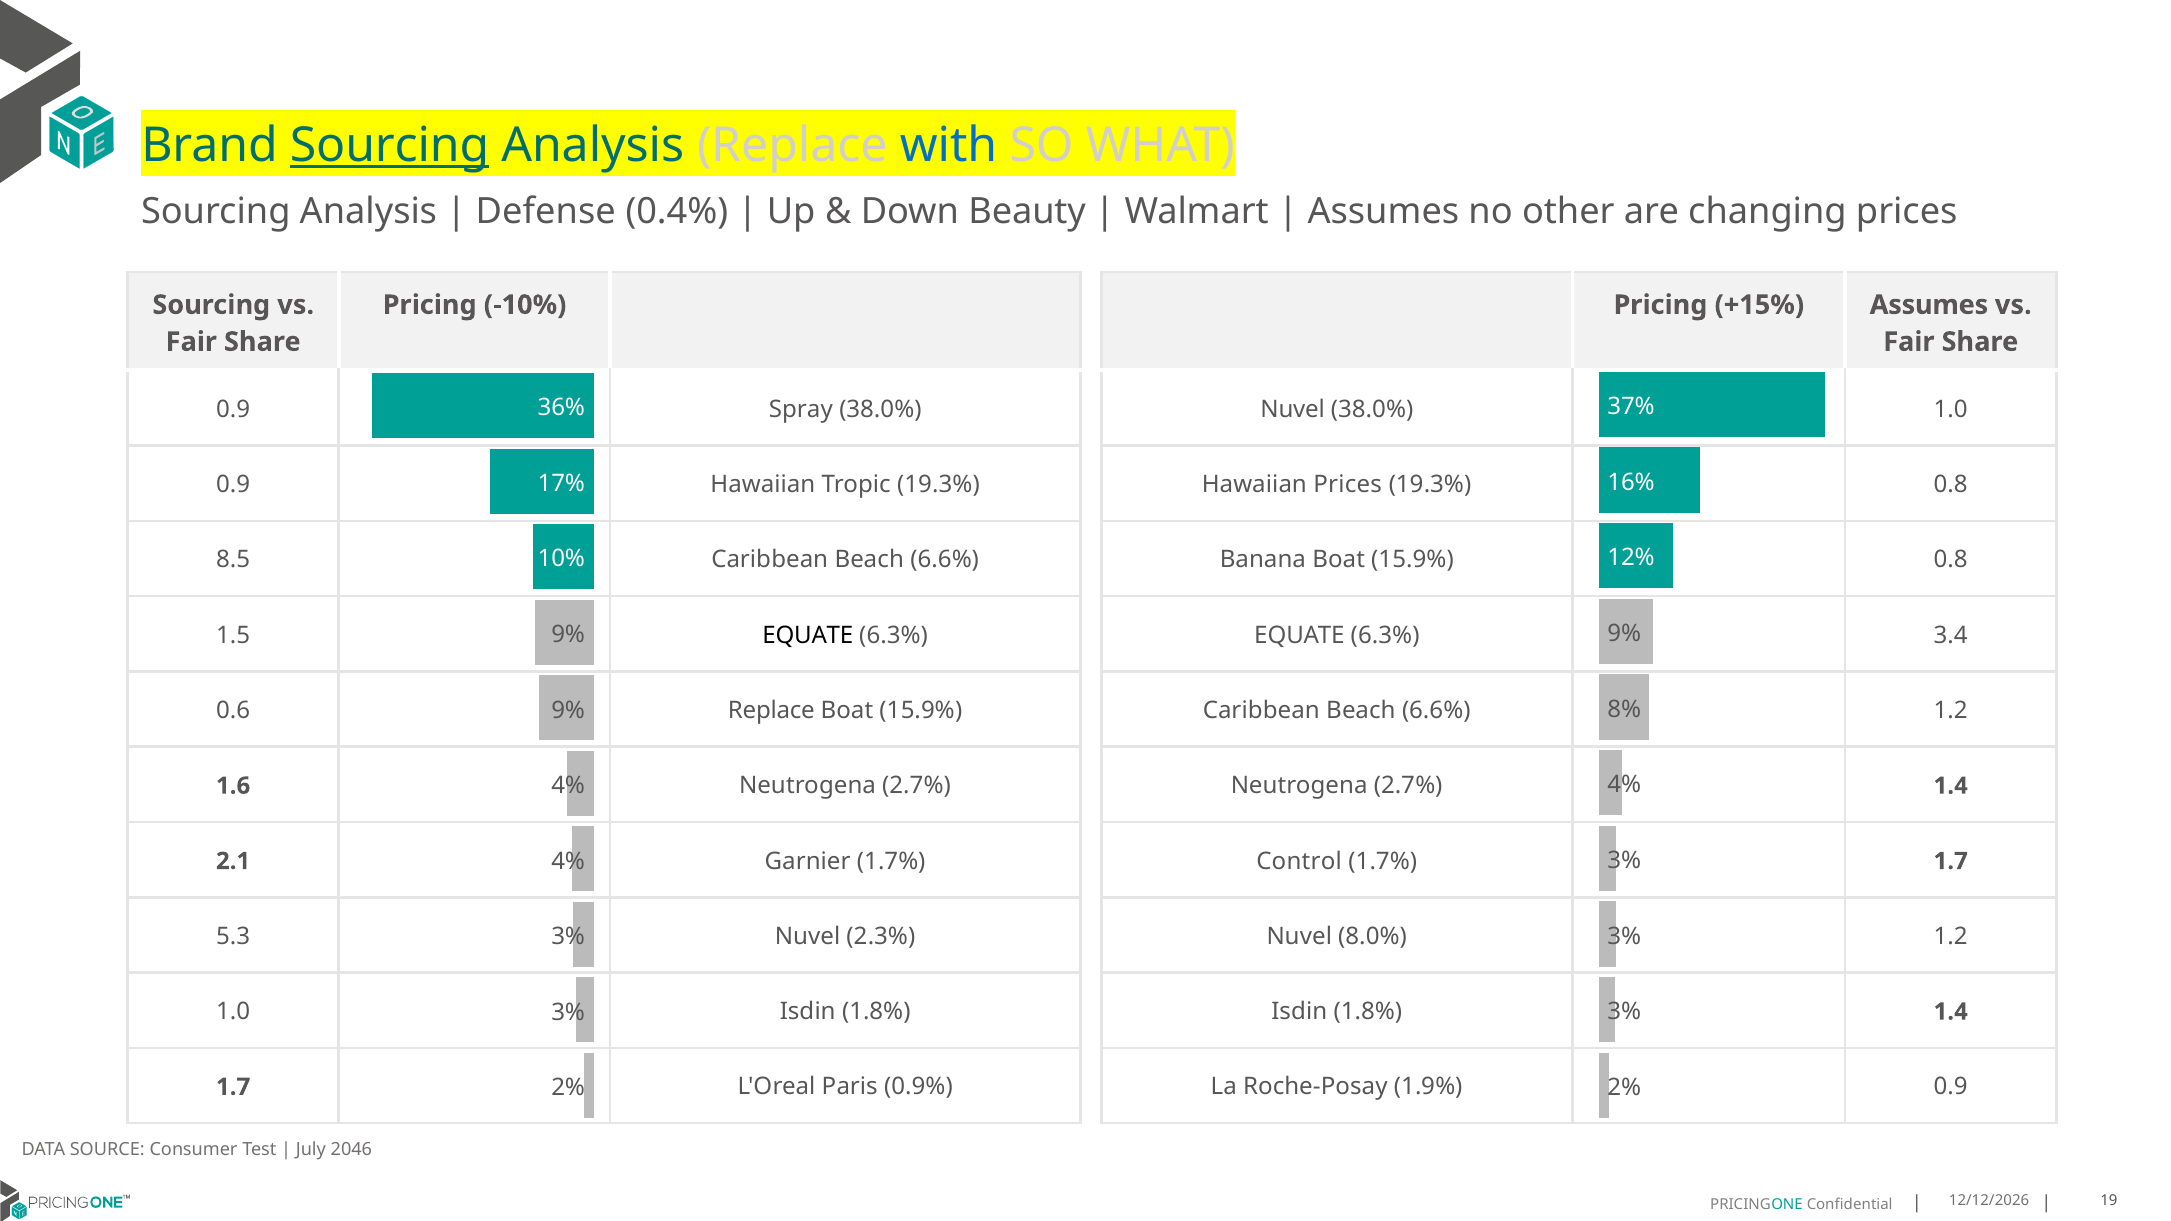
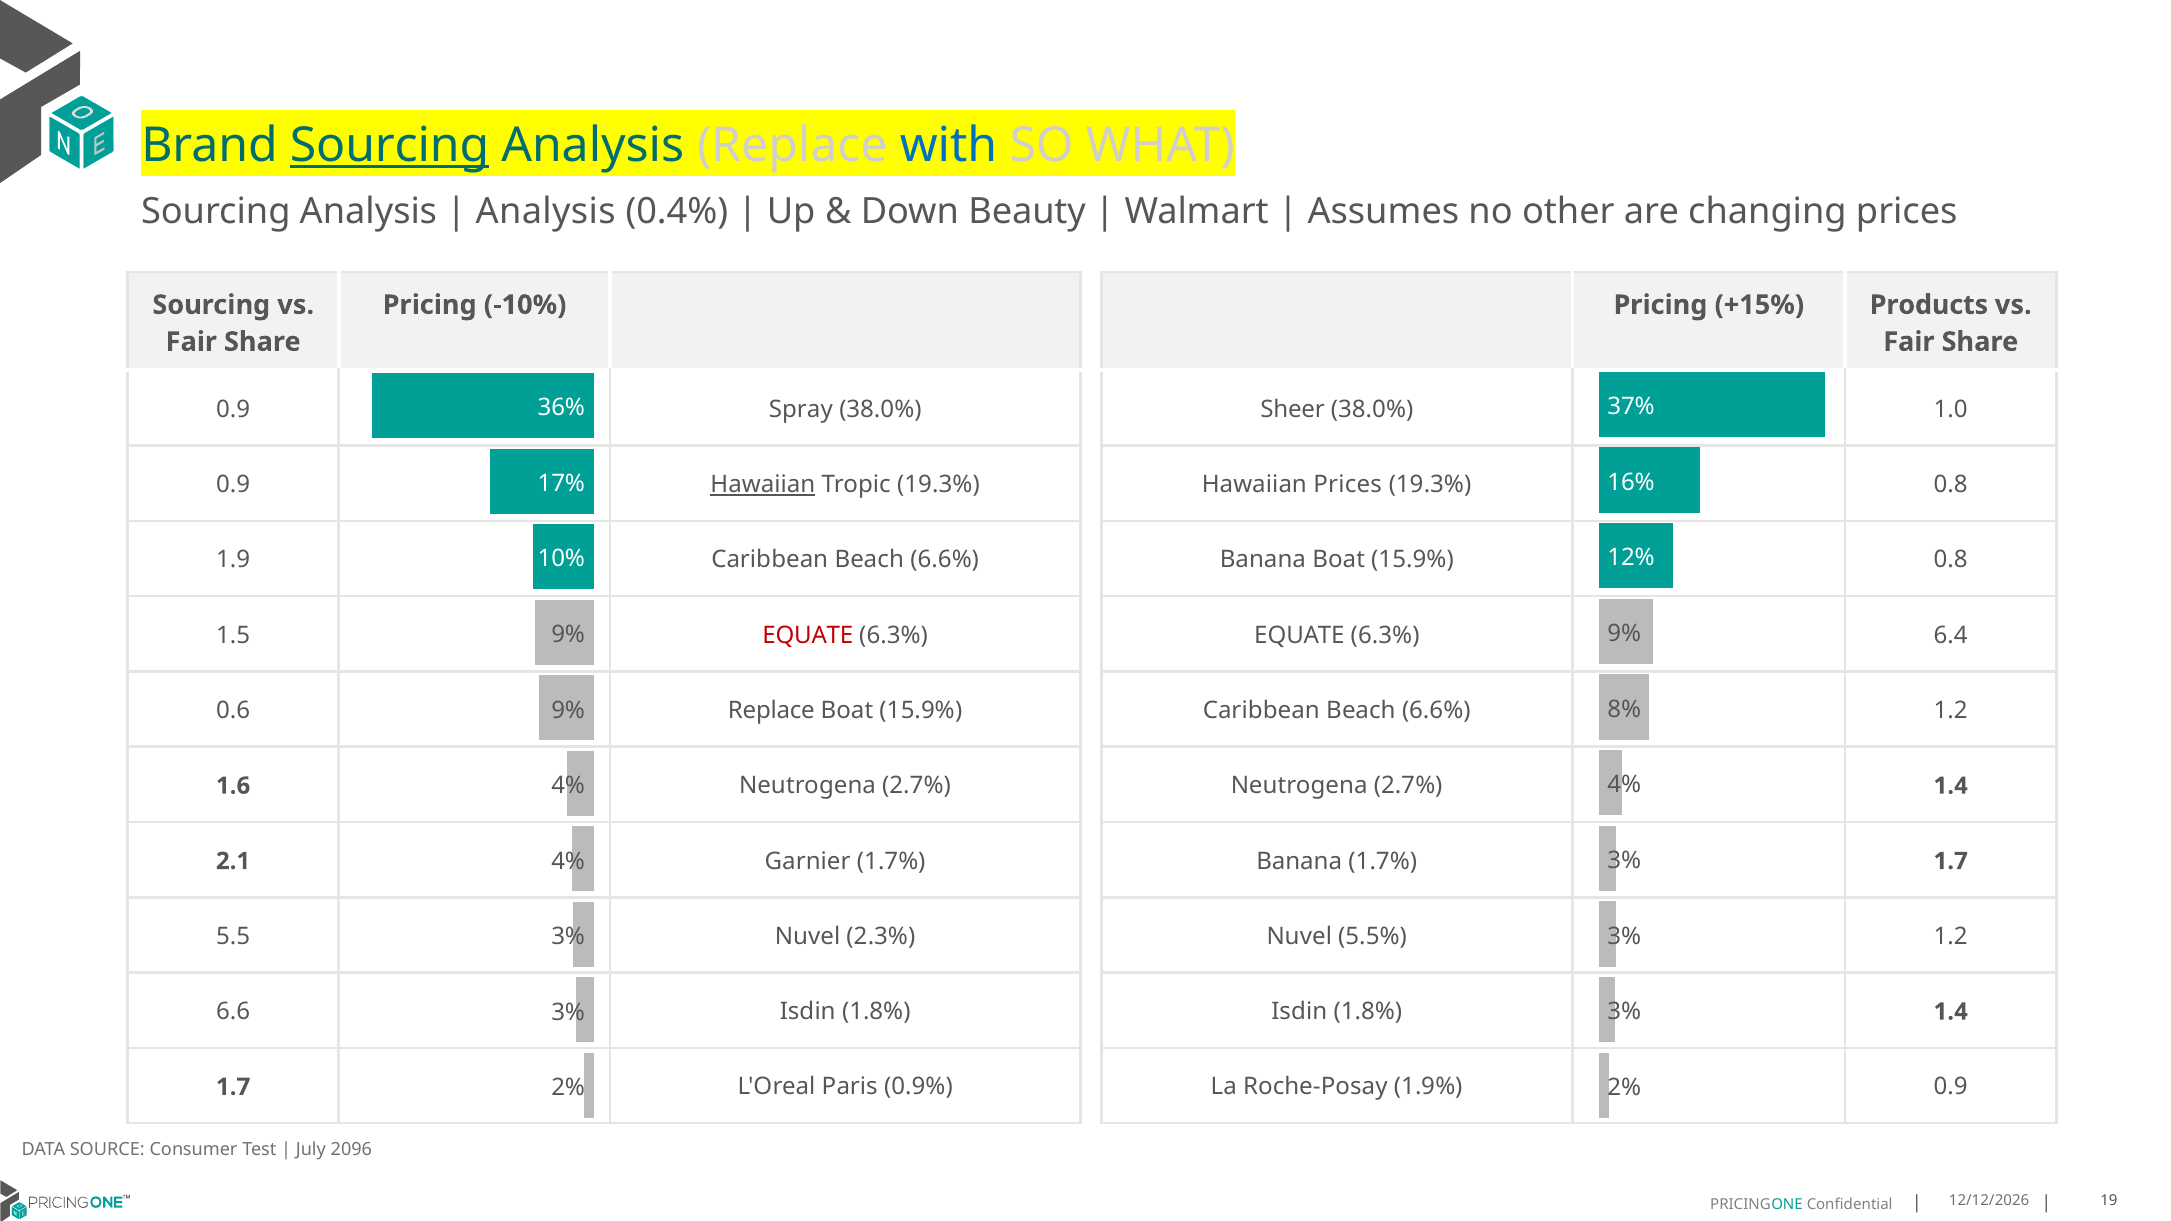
Defense at (546, 212): Defense -> Analysis
+15% Assumes: Assumes -> Products
Nuvel at (1293, 409): Nuvel -> Sheer
Hawaiian at (763, 485) underline: none -> present
8.5: 8.5 -> 1.9
EQUATE at (808, 635) colour: black -> red
3.4: 3.4 -> 6.4
Control at (1299, 861): Control -> Banana
5.3: 5.3 -> 5.5
8.0%: 8.0% -> 5.5%
1.0 at (233, 1012): 1.0 -> 6.6
2046: 2046 -> 2096
